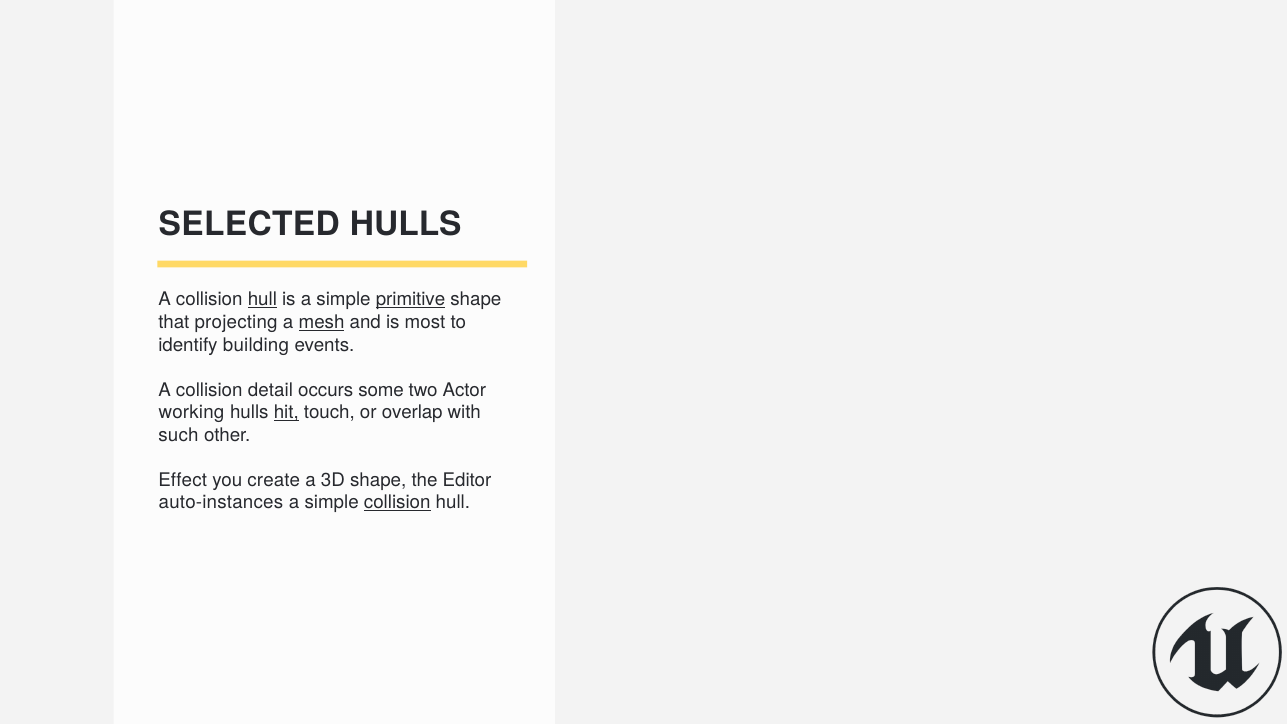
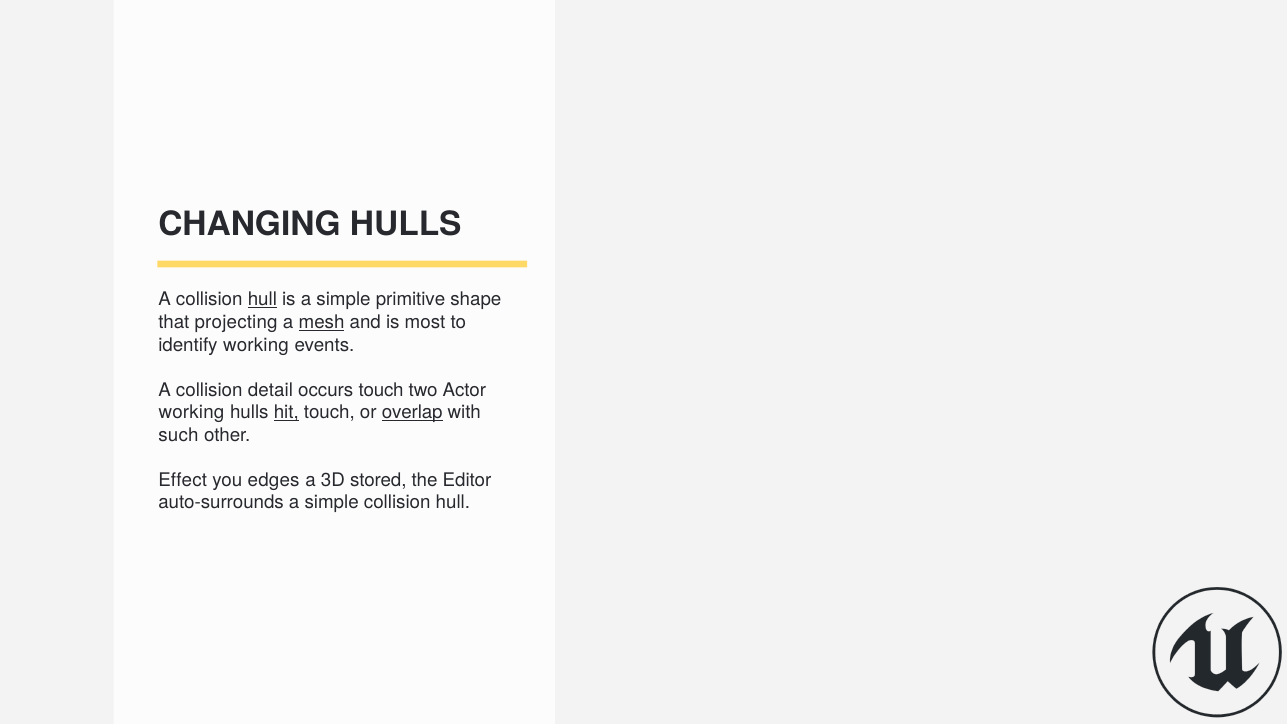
SELECTED: SELECTED -> CHANGING
primitive underline: present -> none
identify building: building -> working
occurs some: some -> touch
overlap underline: none -> present
create: create -> edges
3D shape: shape -> stored
auto-instances: auto-instances -> auto-surrounds
collision at (397, 503) underline: present -> none
